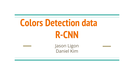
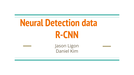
Colors: Colors -> Neural
